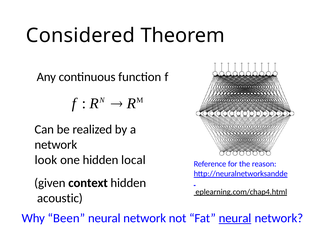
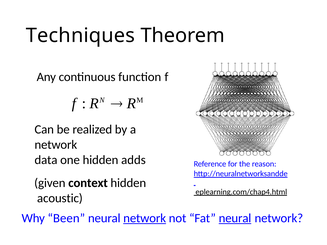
Considered: Considered -> Techniques
look: look -> data
local: local -> adds
network at (145, 218) underline: none -> present
